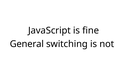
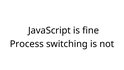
General: General -> Process
